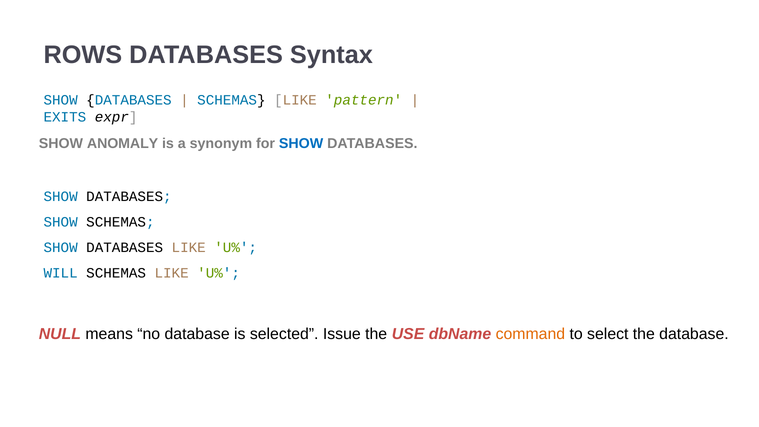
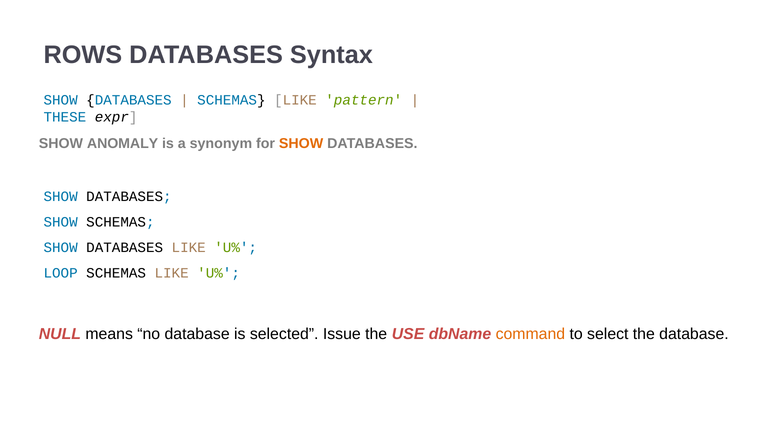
EXITS: EXITS -> THESE
SHOW at (301, 143) colour: blue -> orange
WILL: WILL -> LOOP
